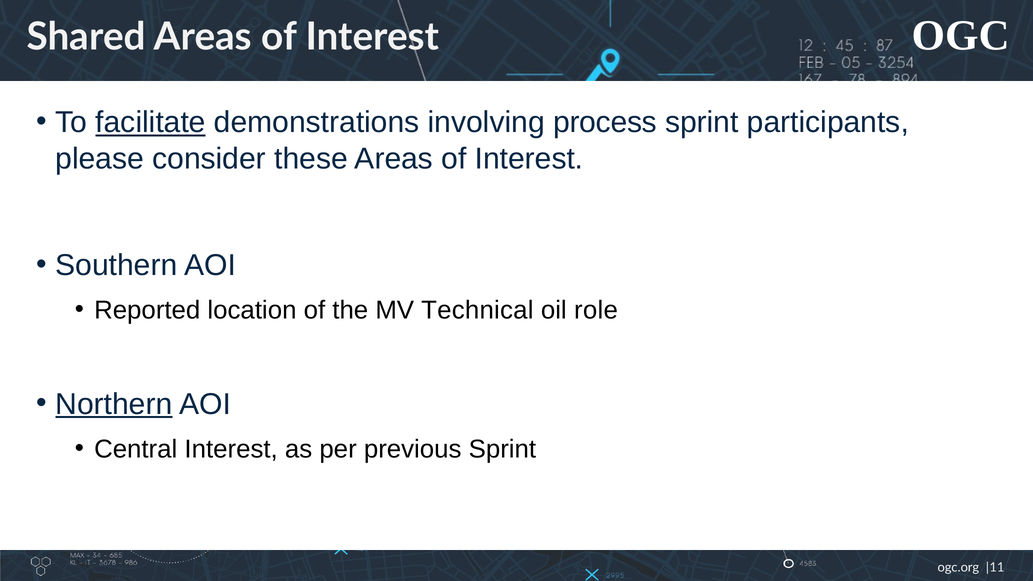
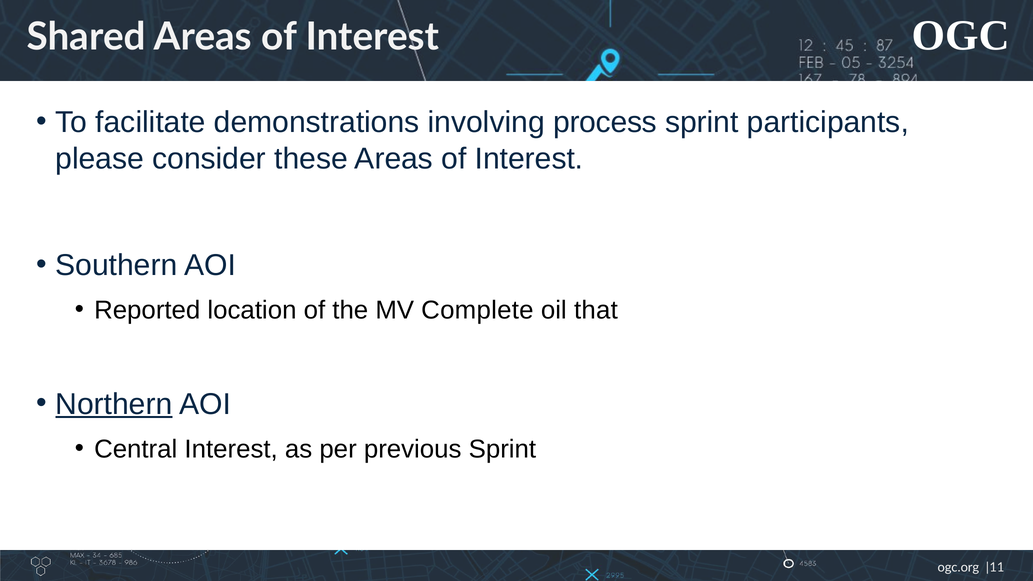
facilitate underline: present -> none
Technical: Technical -> Complete
role: role -> that
